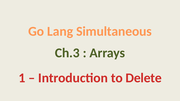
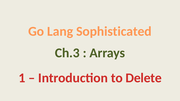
Simultaneous: Simultaneous -> Sophisticated
